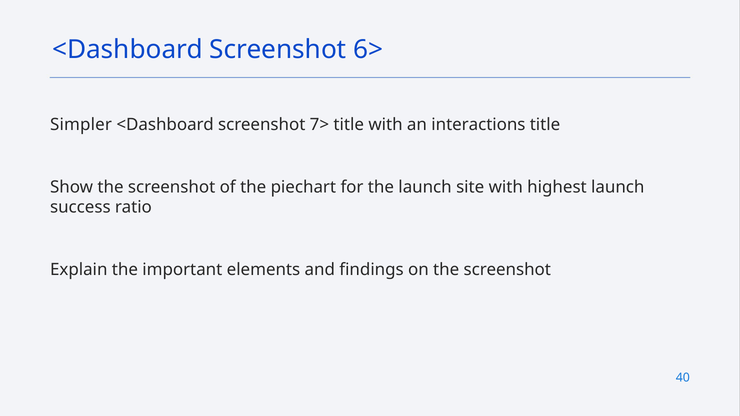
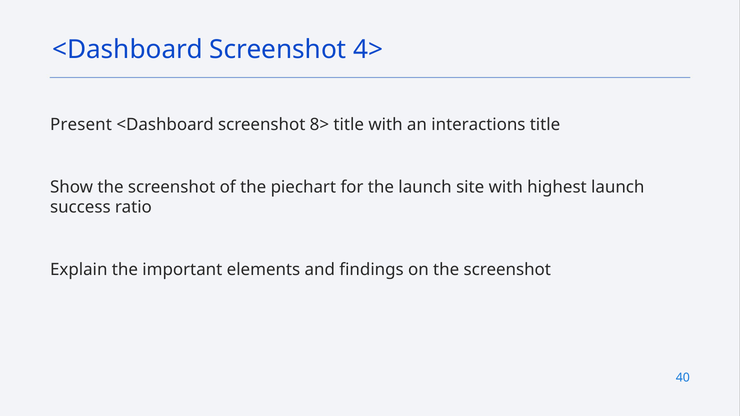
6>: 6> -> 4>
Simpler: Simpler -> Present
7>: 7> -> 8>
